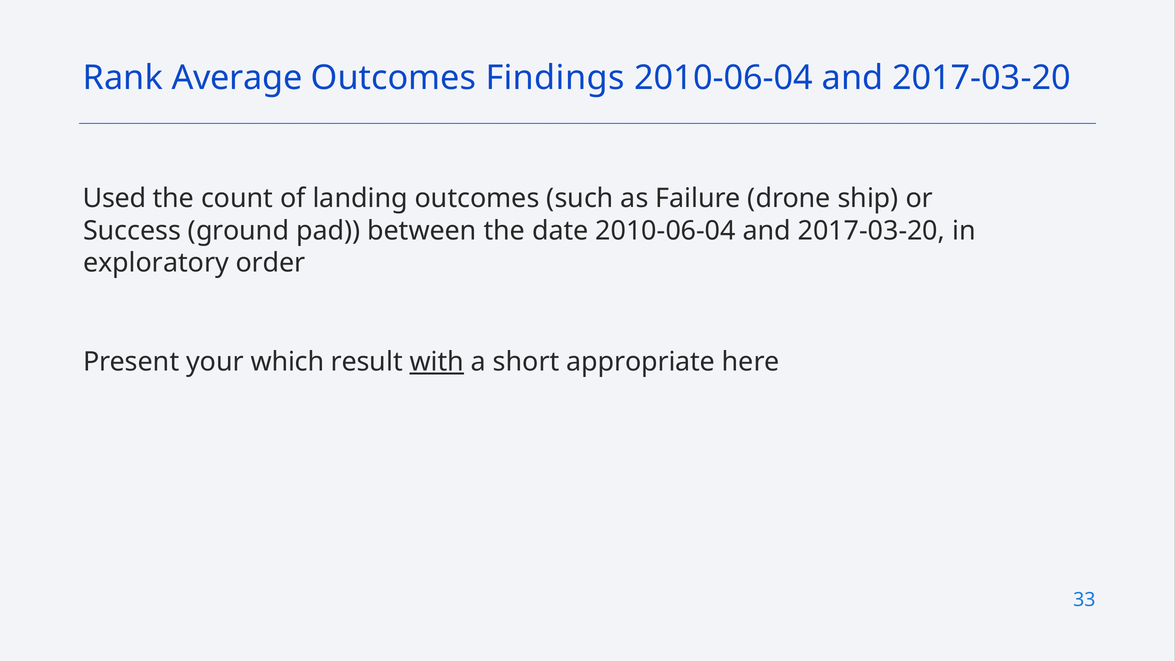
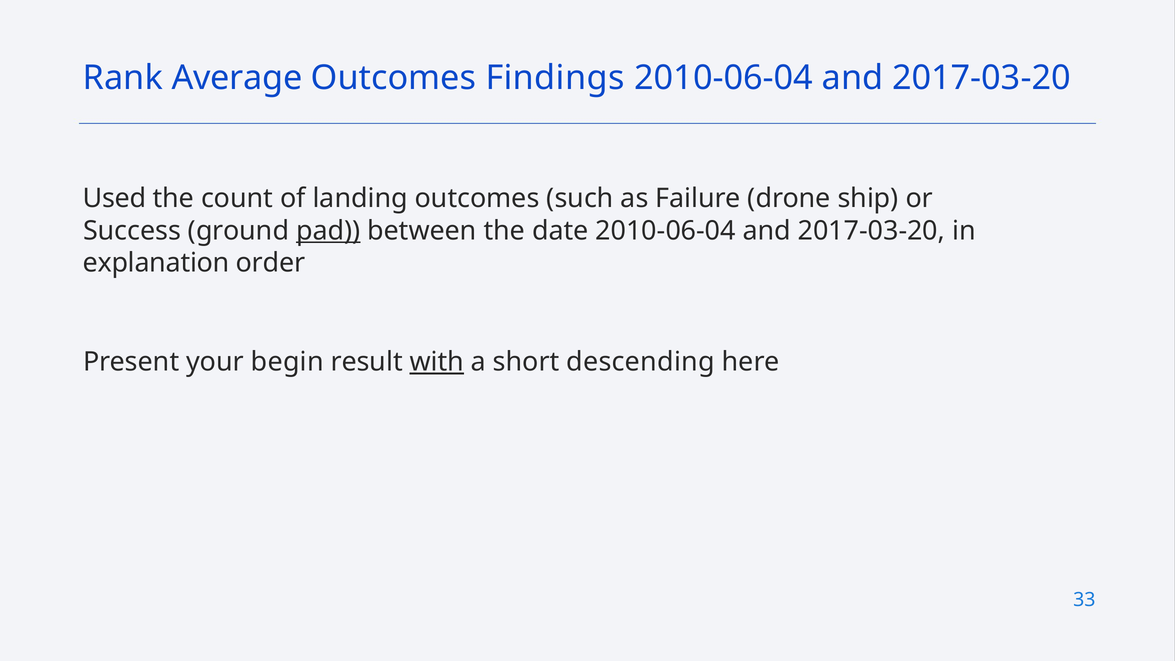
pad underline: none -> present
exploratory: exploratory -> explanation
which: which -> begin
appropriate: appropriate -> descending
